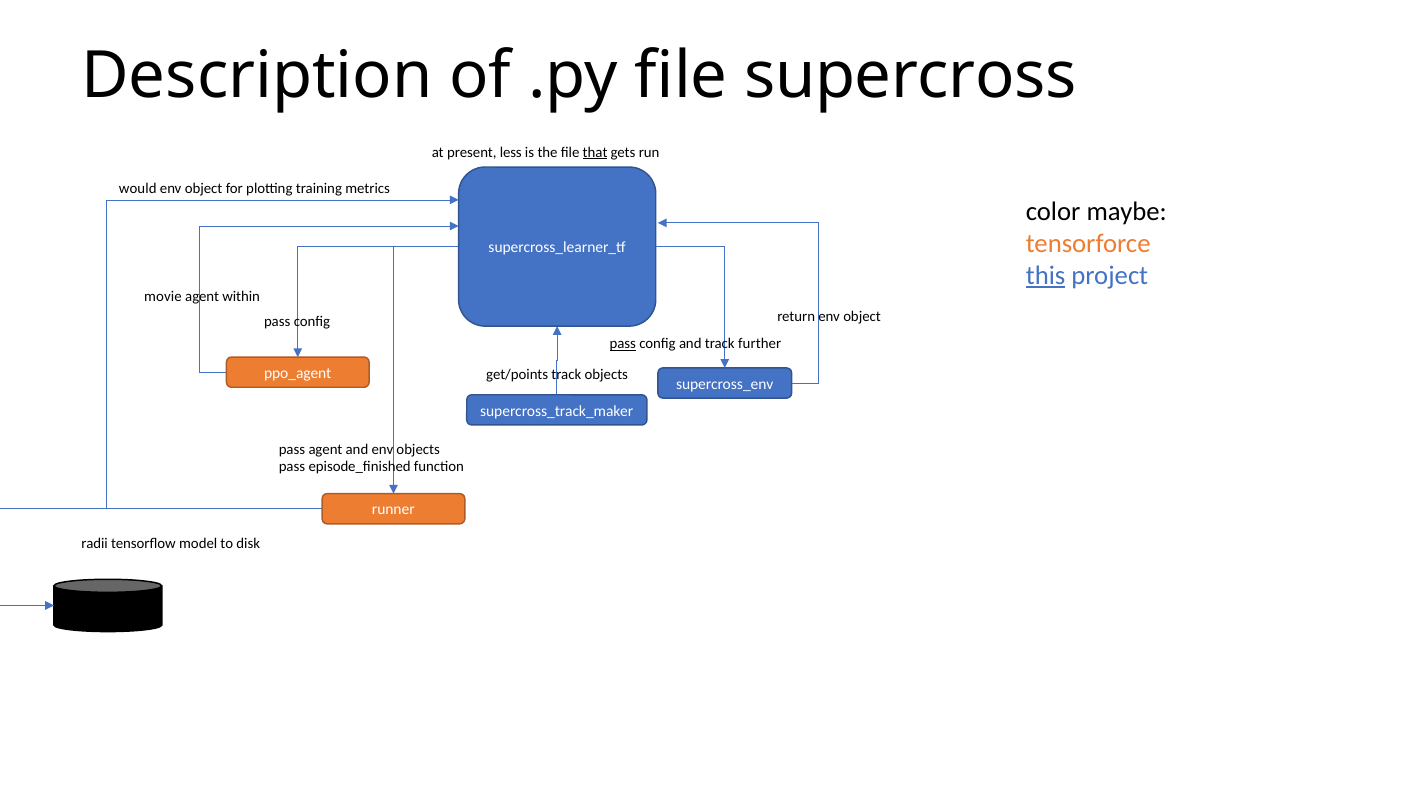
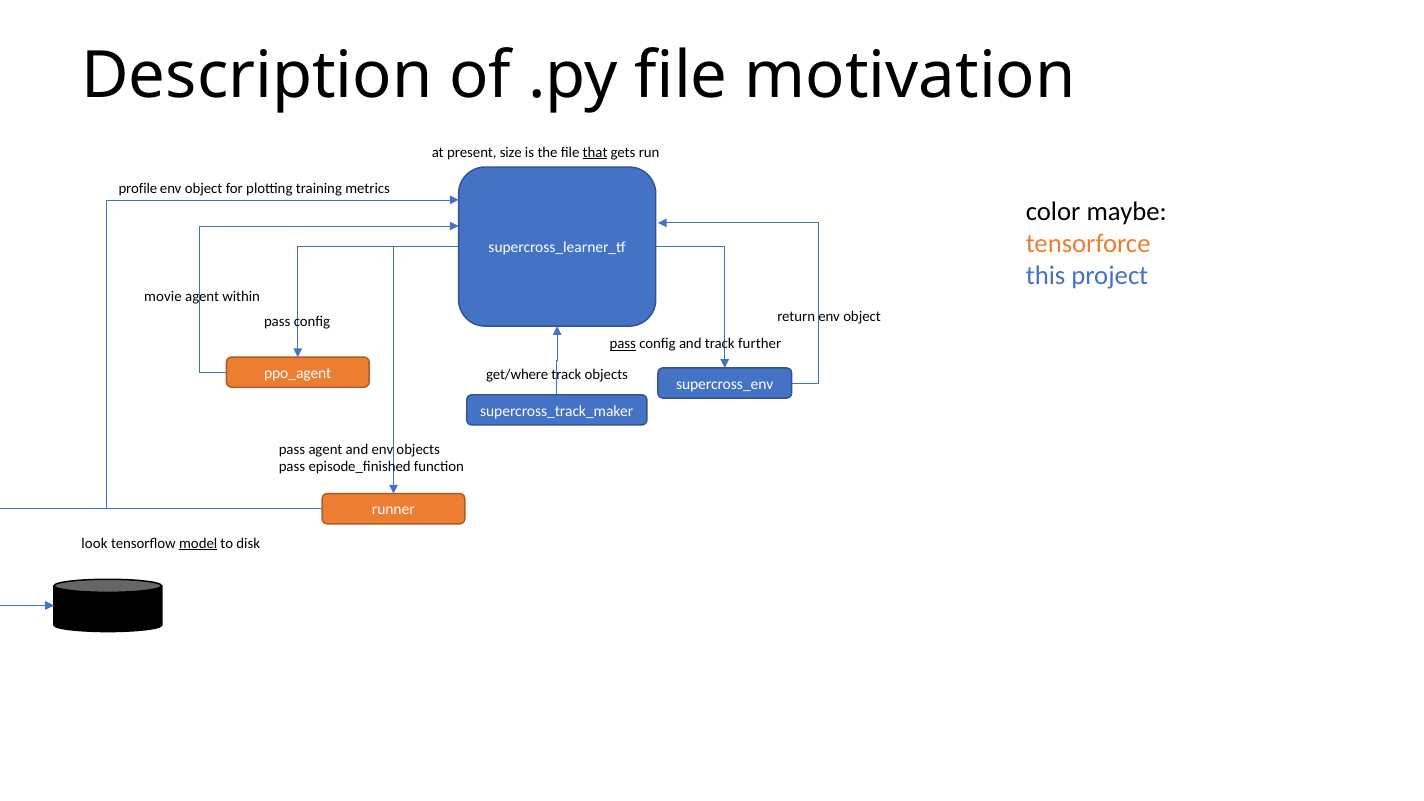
supercross: supercross -> motivation
less: less -> size
would: would -> profile
this underline: present -> none
get/points: get/points -> get/where
radii: radii -> look
model underline: none -> present
